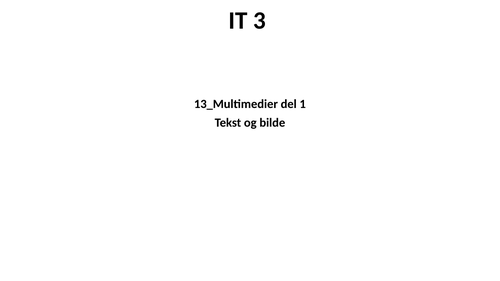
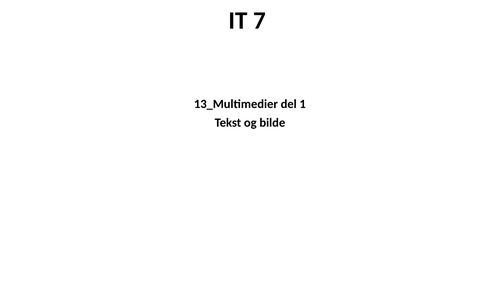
3: 3 -> 7
